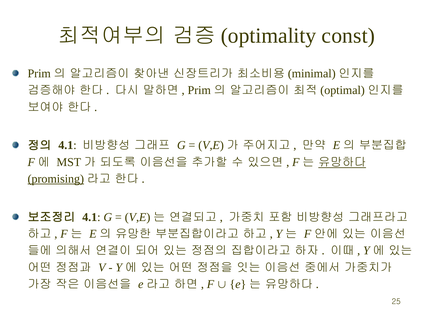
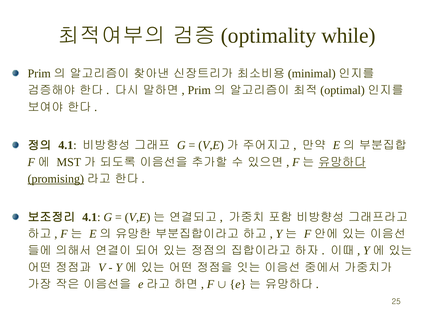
const: const -> while
